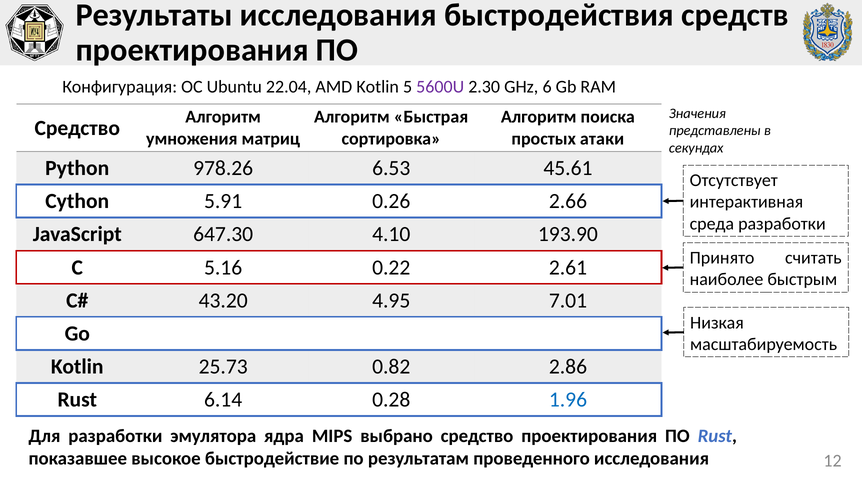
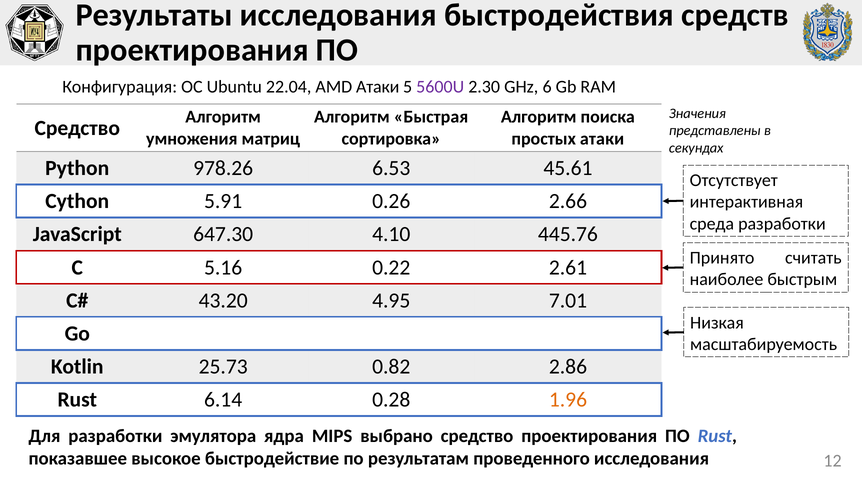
AMD Kotlin: Kotlin -> Атаки
193.90: 193.90 -> 445.76
1.96 colour: blue -> orange
